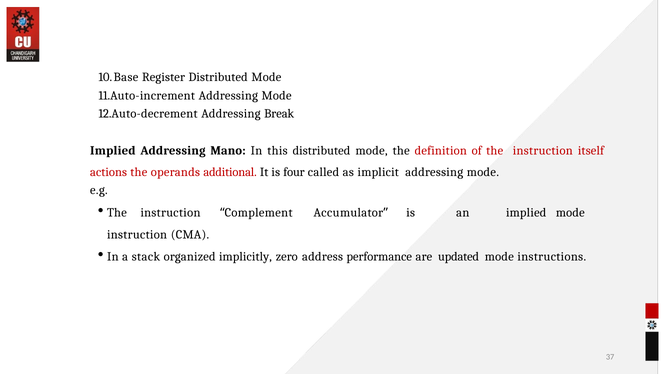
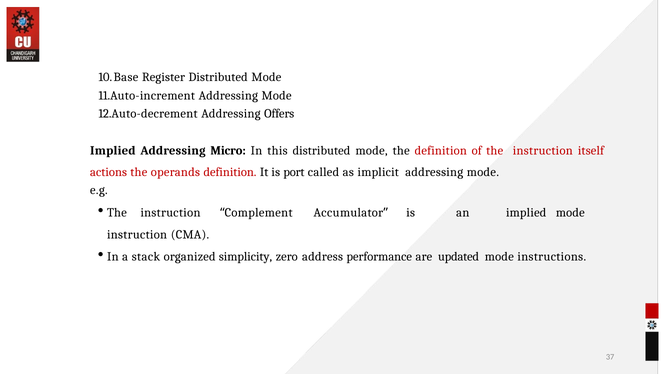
Break: Break -> Offers
Mano: Mano -> Micro
operands additional: additional -> definition
four: four -> port
implicitly: implicitly -> simplicity
